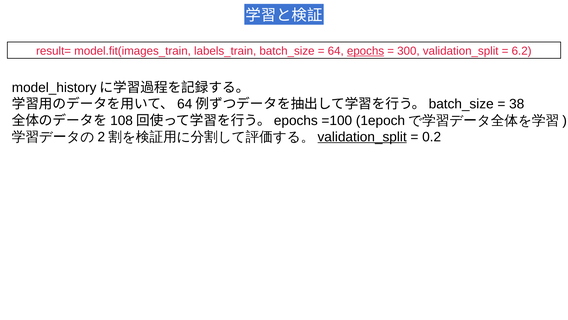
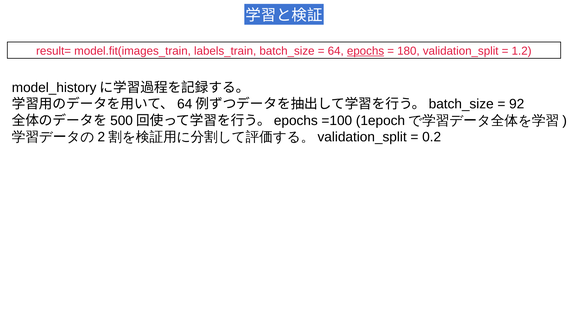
300: 300 -> 180
6.2: 6.2 -> 1.2
38: 38 -> 92
108: 108 -> 500
validation_split at (362, 137) underline: present -> none
